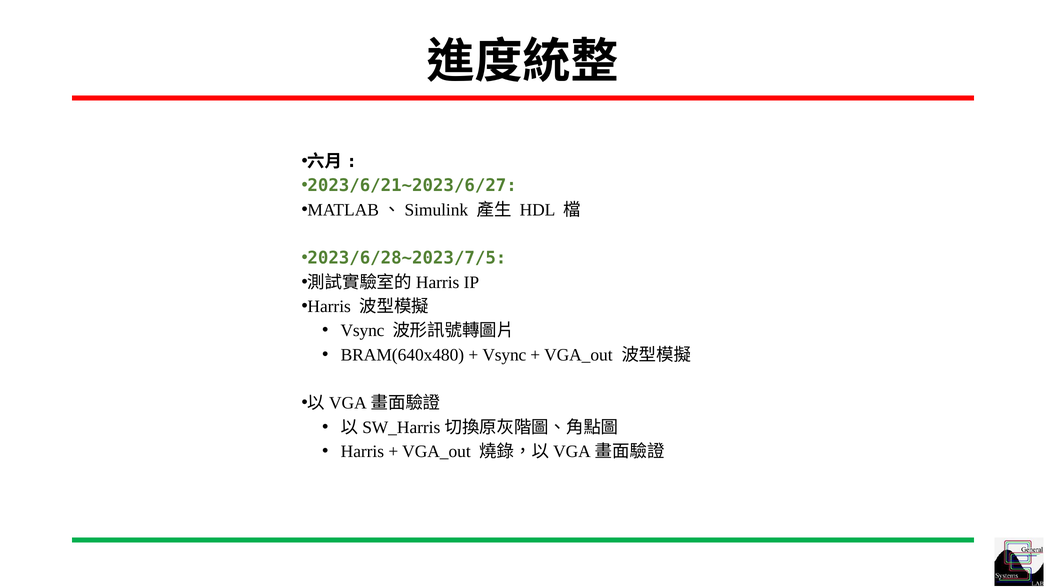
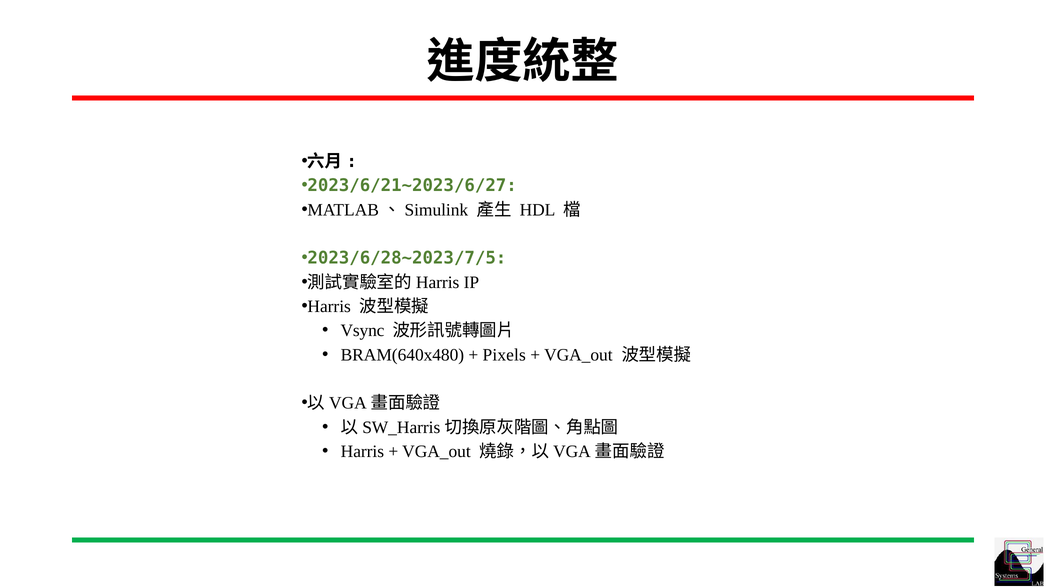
Vsync at (504, 355): Vsync -> Pixels
